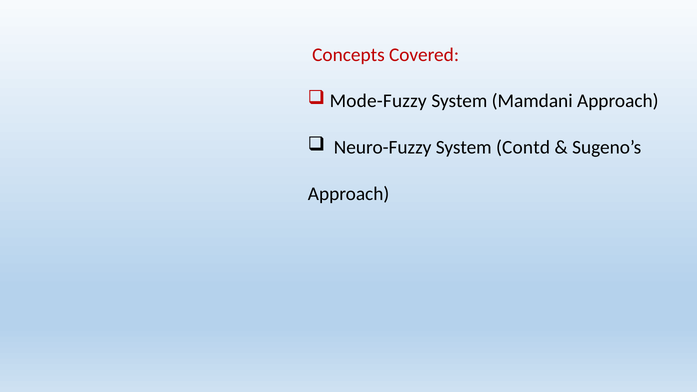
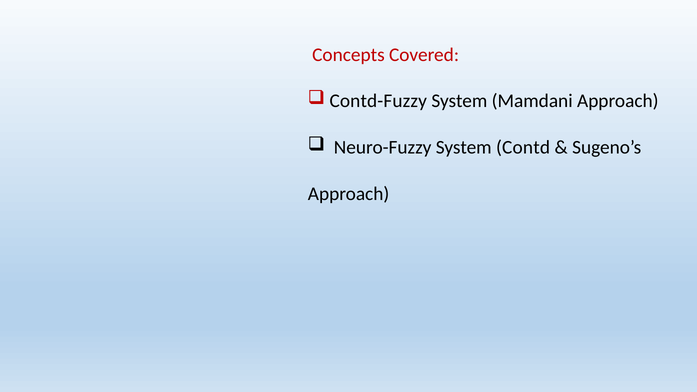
Mode-Fuzzy: Mode-Fuzzy -> Contd-Fuzzy
